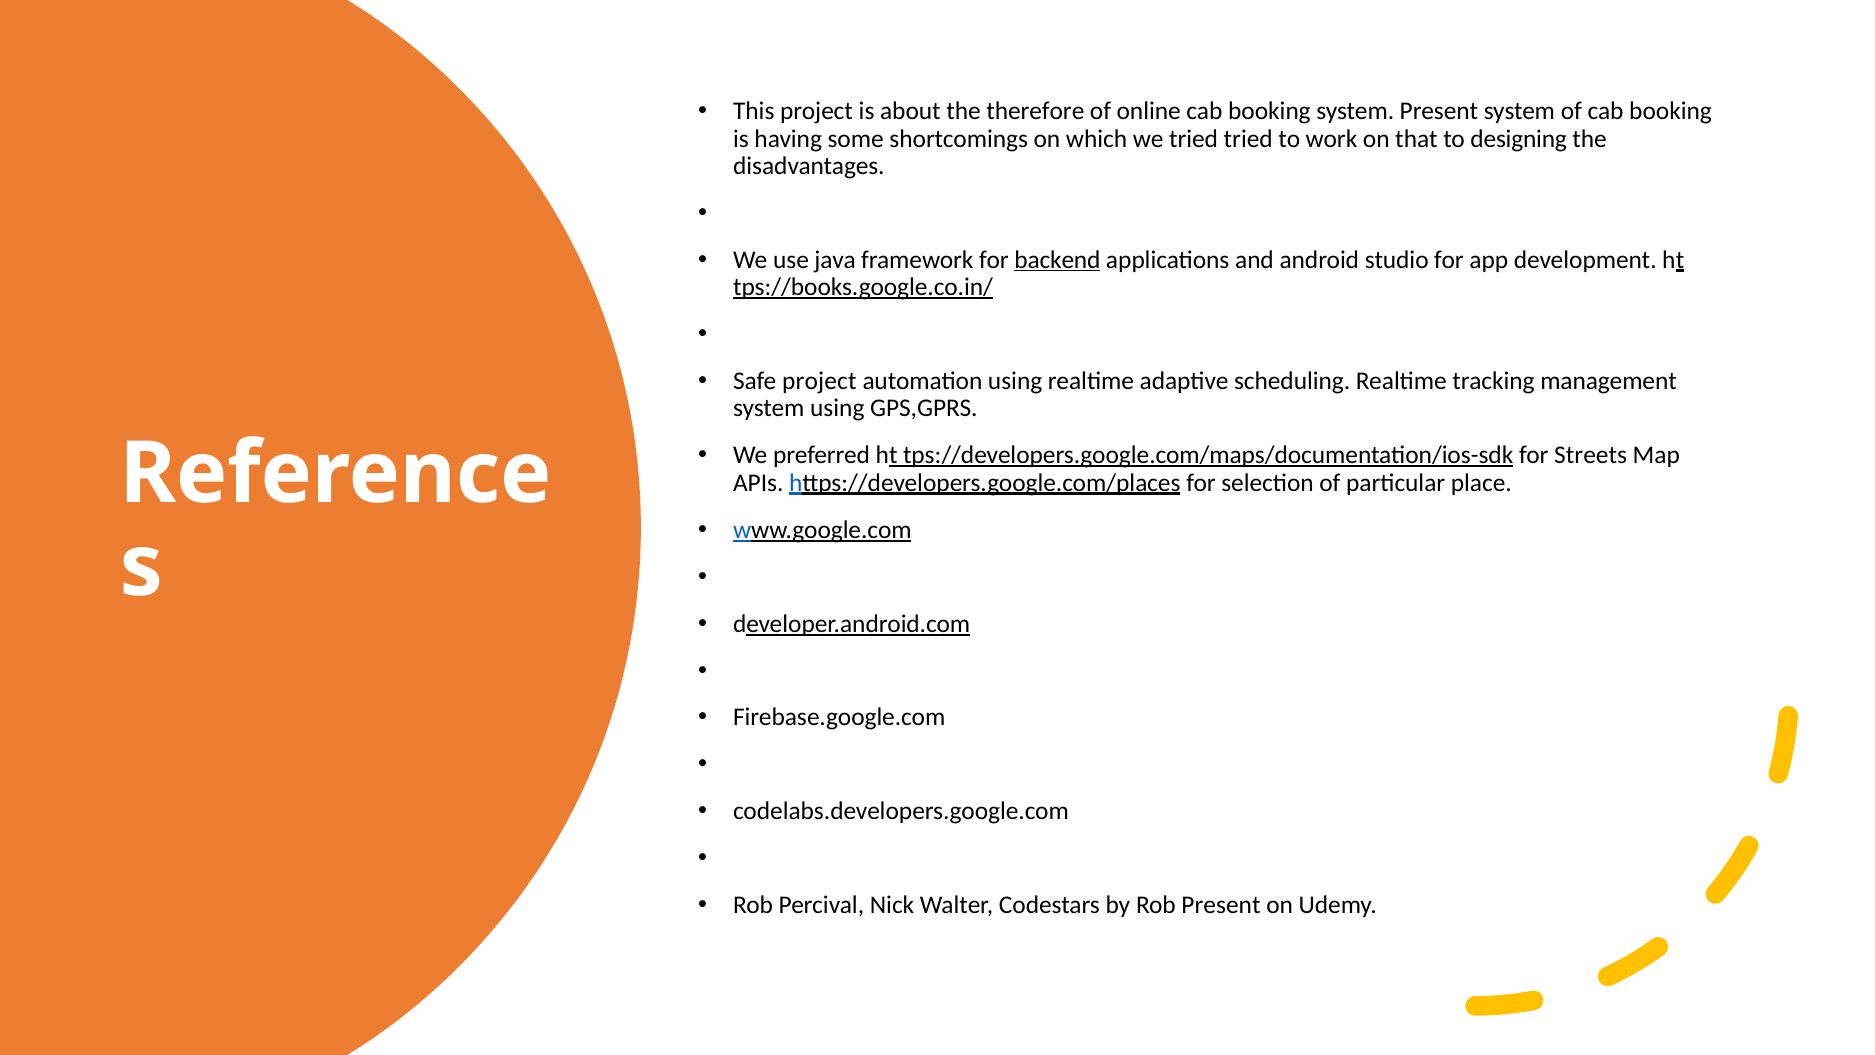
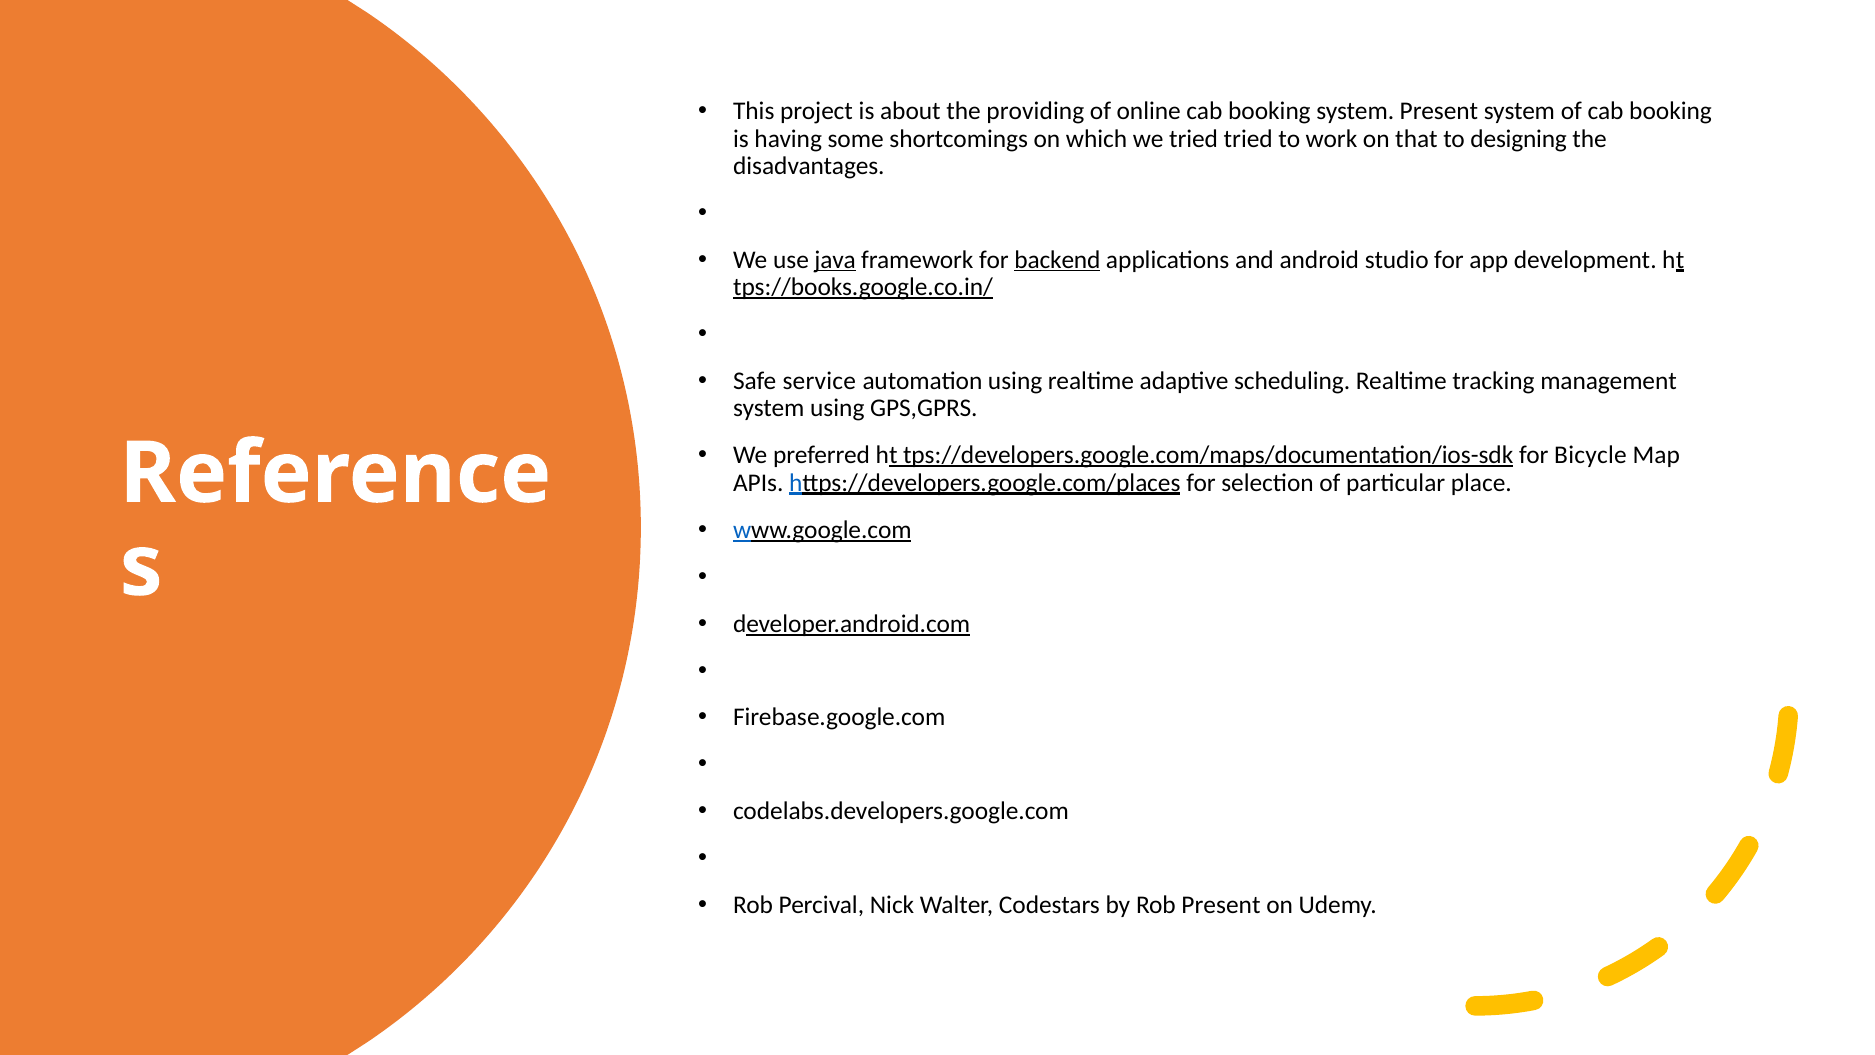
therefore: therefore -> providing
java underline: none -> present
Safe project: project -> service
Streets: Streets -> Bicycle
